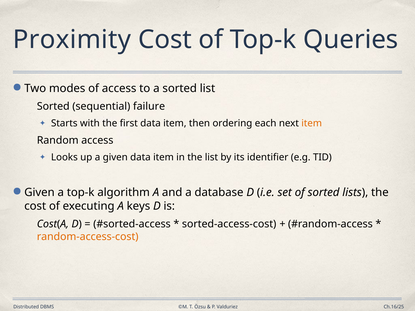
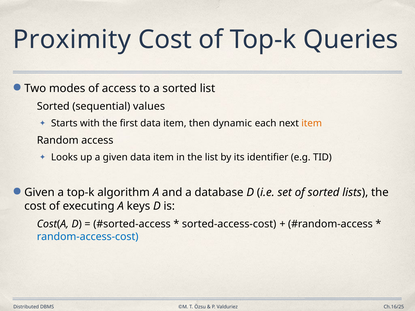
failure: failure -> values
ordering: ordering -> dynamic
random-access-cost colour: orange -> blue
